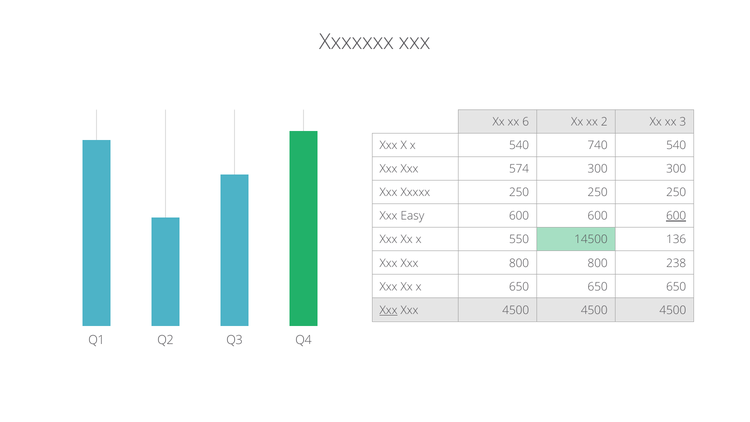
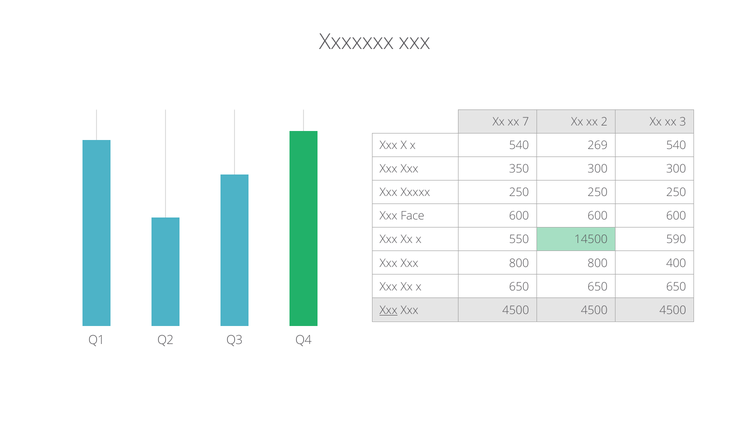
6: 6 -> 7
740: 740 -> 269
574: 574 -> 350
Easy: Easy -> Face
600 at (676, 216) underline: present -> none
136: 136 -> 590
238: 238 -> 400
